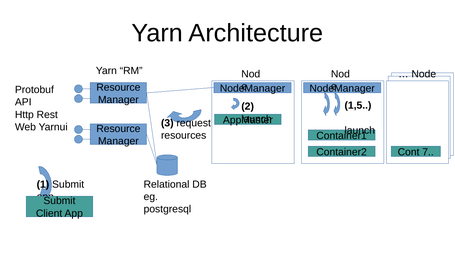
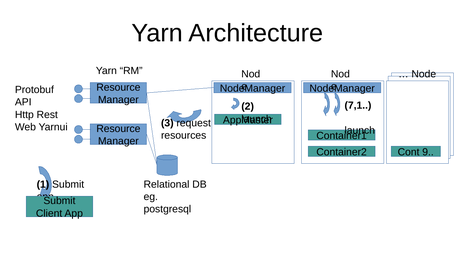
1,5: 1,5 -> 7,1
7: 7 -> 9
